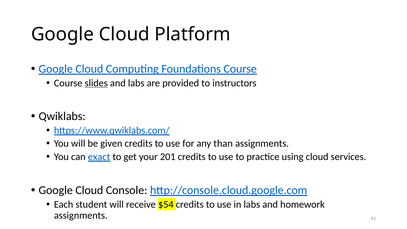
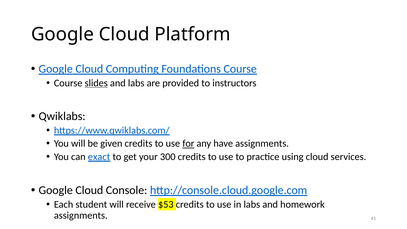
for underline: none -> present
than: than -> have
201: 201 -> 300
$54: $54 -> $53
